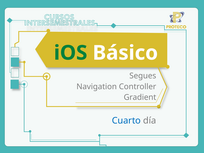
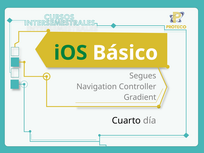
Cuarto colour: blue -> black
